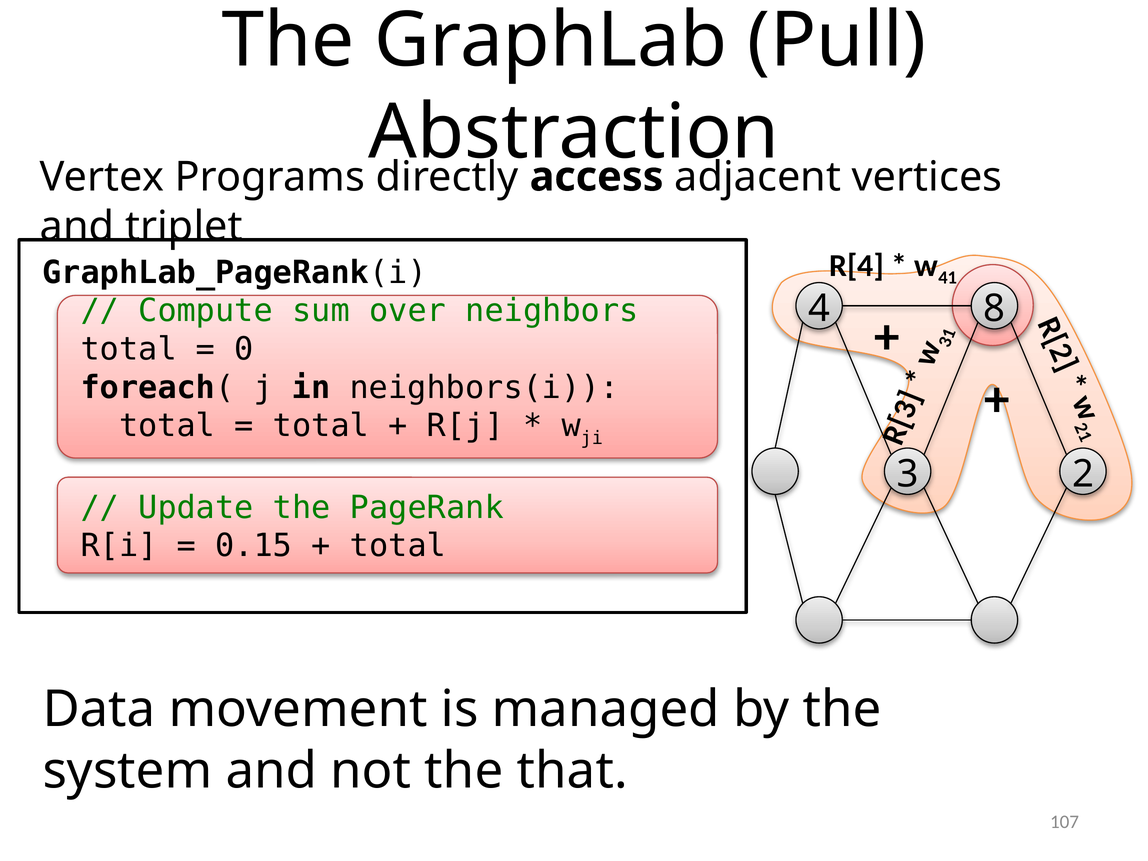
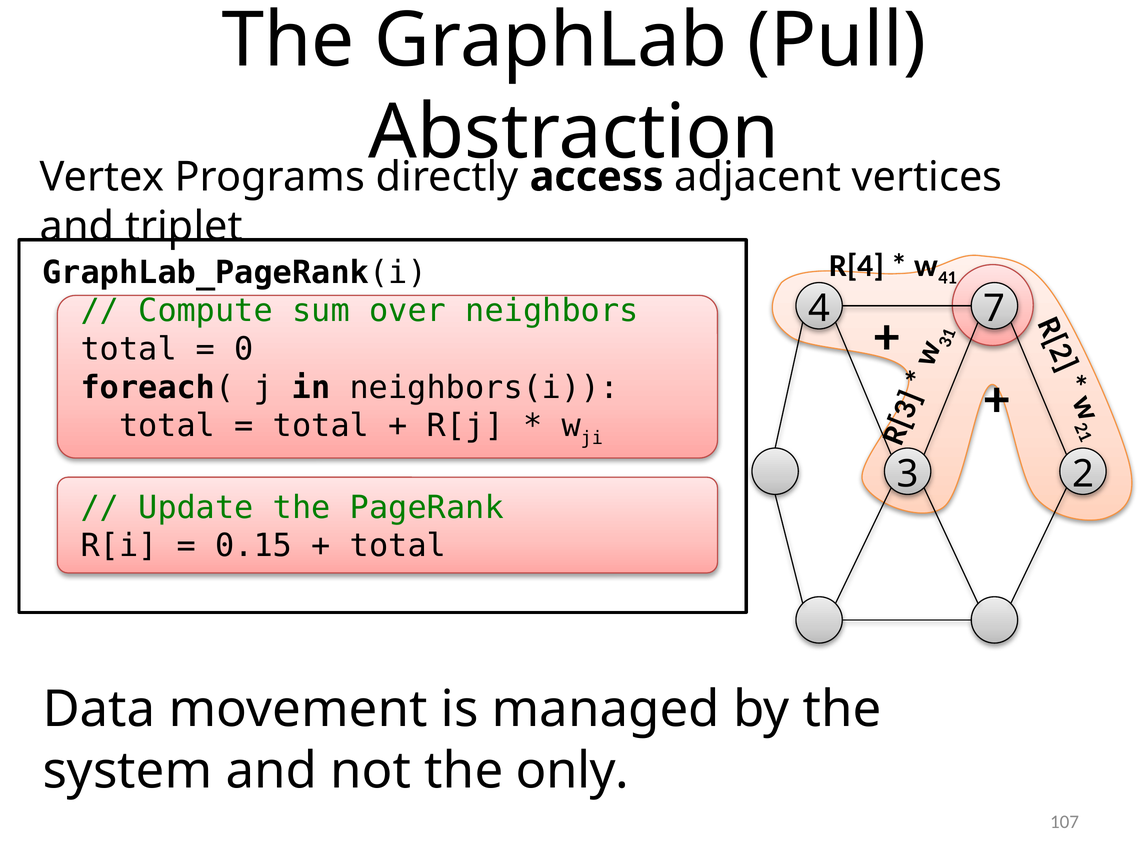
8: 8 -> 7
that: that -> only
